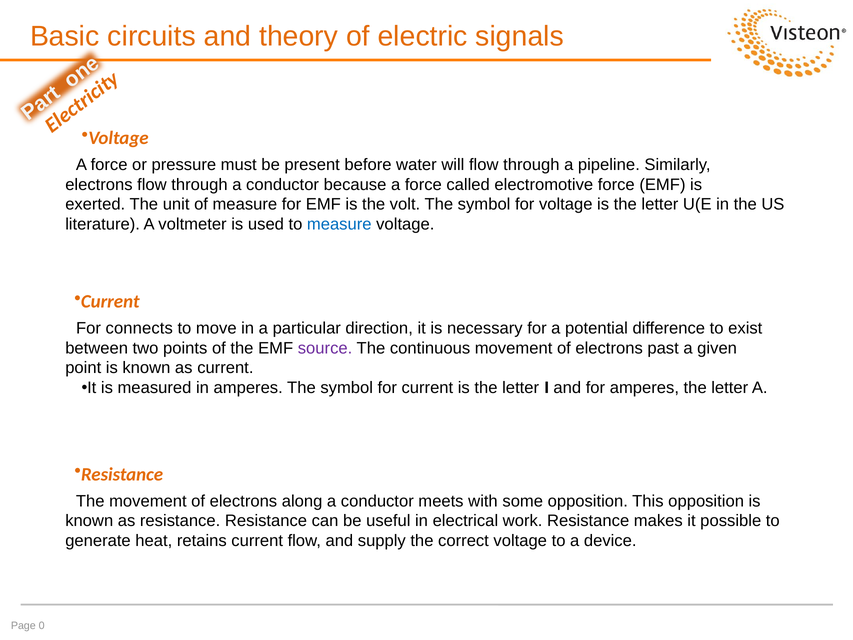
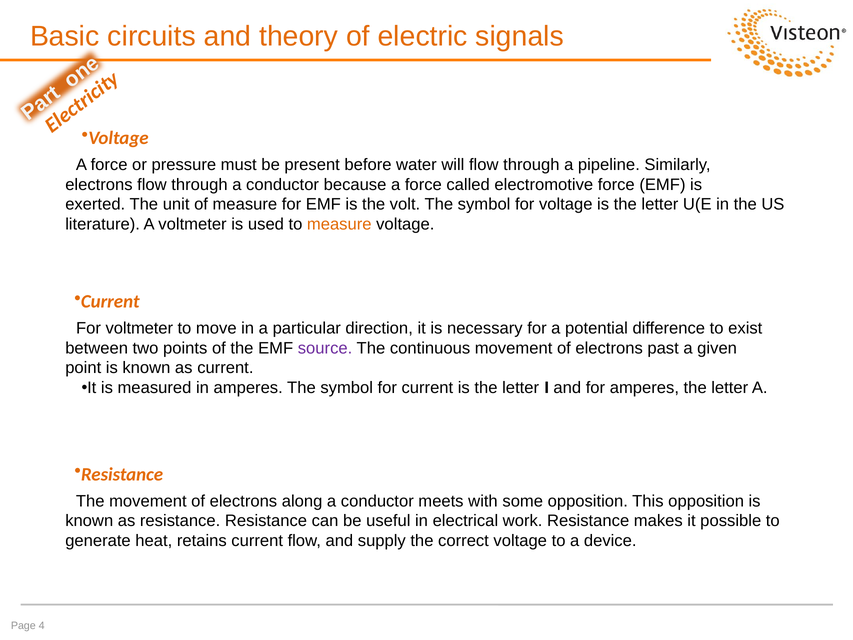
measure at (339, 224) colour: blue -> orange
For connects: connects -> voltmeter
0: 0 -> 4
